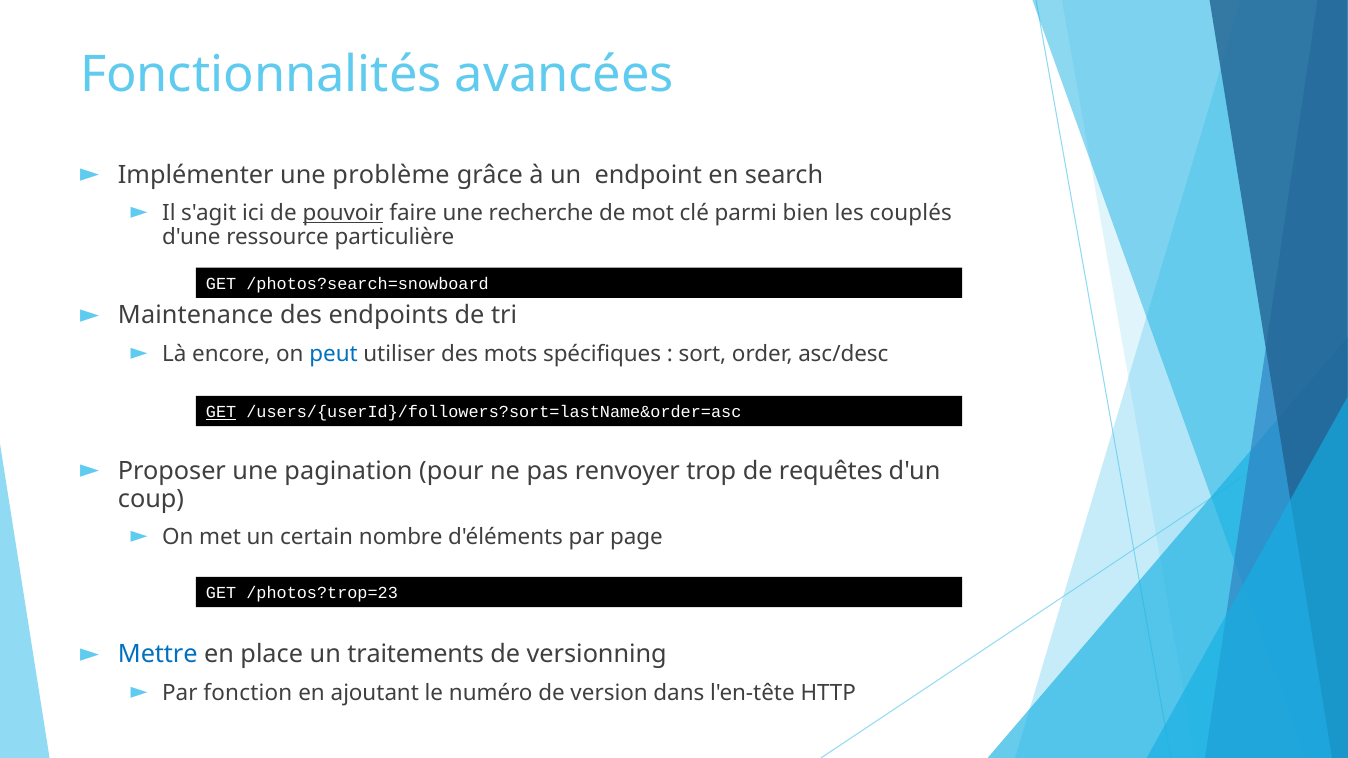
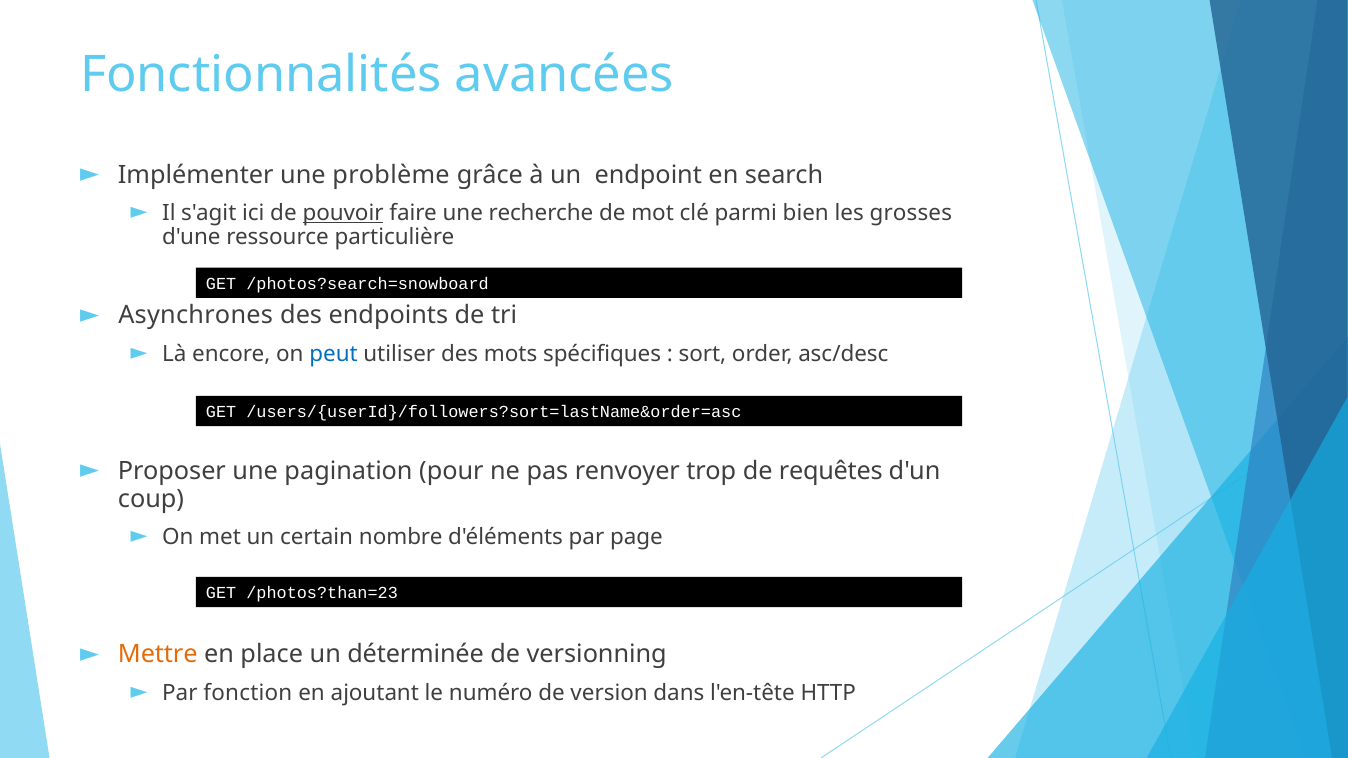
couplés: couplés -> grosses
Maintenance: Maintenance -> Asynchrones
GET at (221, 412) underline: present -> none
/photos?trop=23: /photos?trop=23 -> /photos?than=23
Mettre colour: blue -> orange
traitements: traitements -> déterminée
